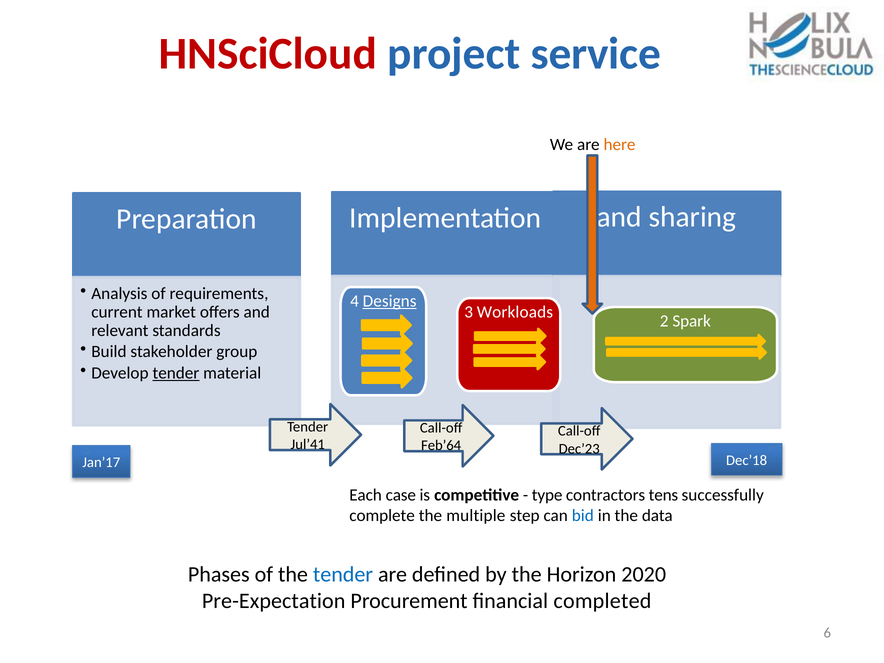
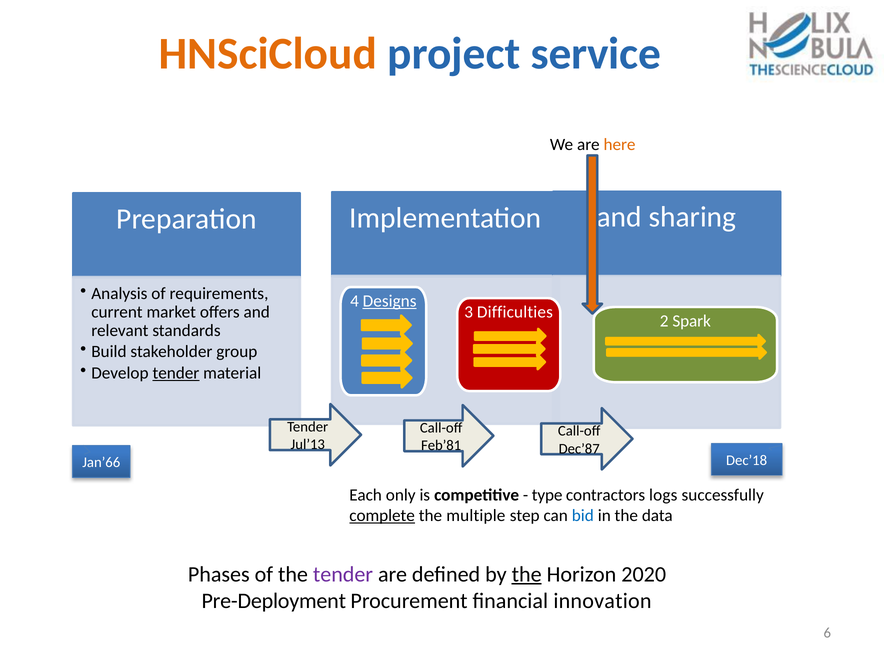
HNSciCloud colour: red -> orange
Workloads: Workloads -> Difficulties
Jul’41: Jul’41 -> Jul’13
Feb’64: Feb’64 -> Feb’81
Dec’23: Dec’23 -> Dec’87
Jan’17: Jan’17 -> Jan’66
case: case -> only
tens: tens -> logs
complete underline: none -> present
tender at (343, 574) colour: blue -> purple
the at (527, 574) underline: none -> present
Pre-Expectation: Pre-Expectation -> Pre-Deployment
completed: completed -> innovation
